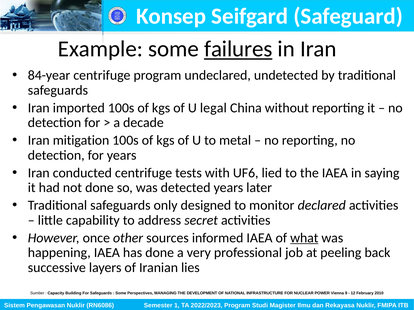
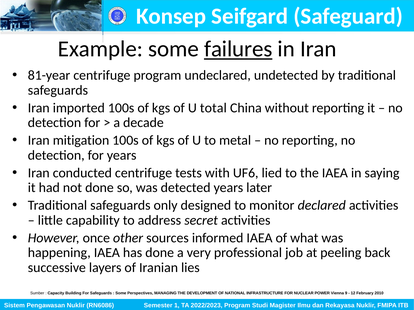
84-year: 84-year -> 81-year
legal: legal -> total
what underline: present -> none
